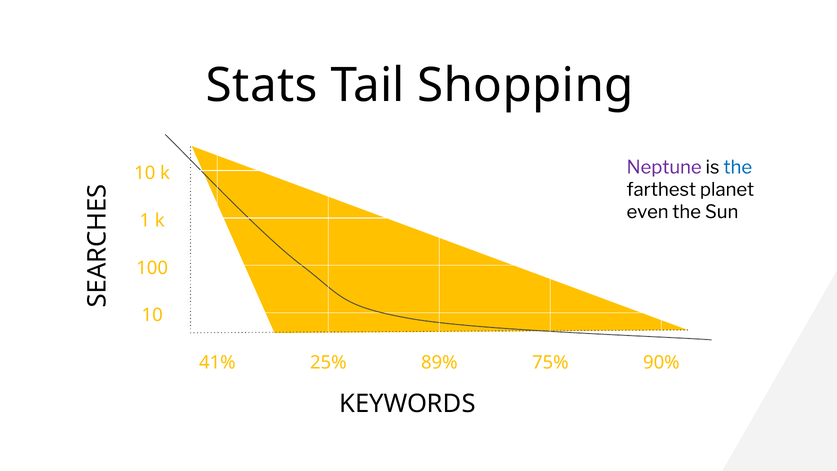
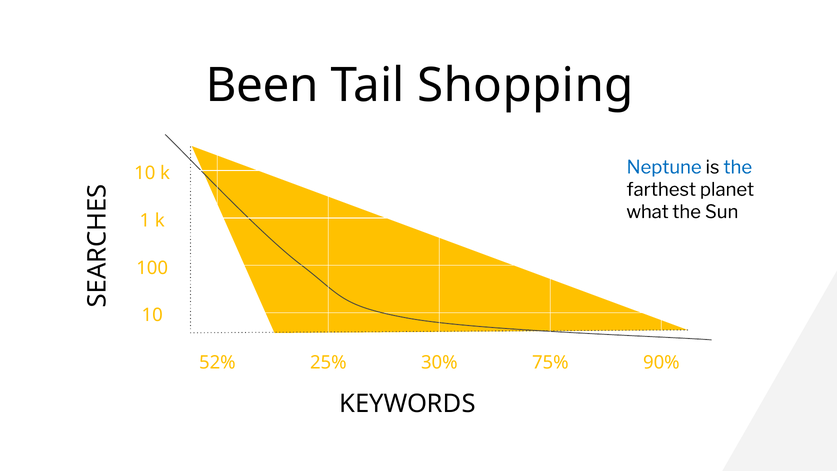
Stats: Stats -> Been
Neptune colour: purple -> blue
even: even -> what
41%: 41% -> 52%
89%: 89% -> 30%
